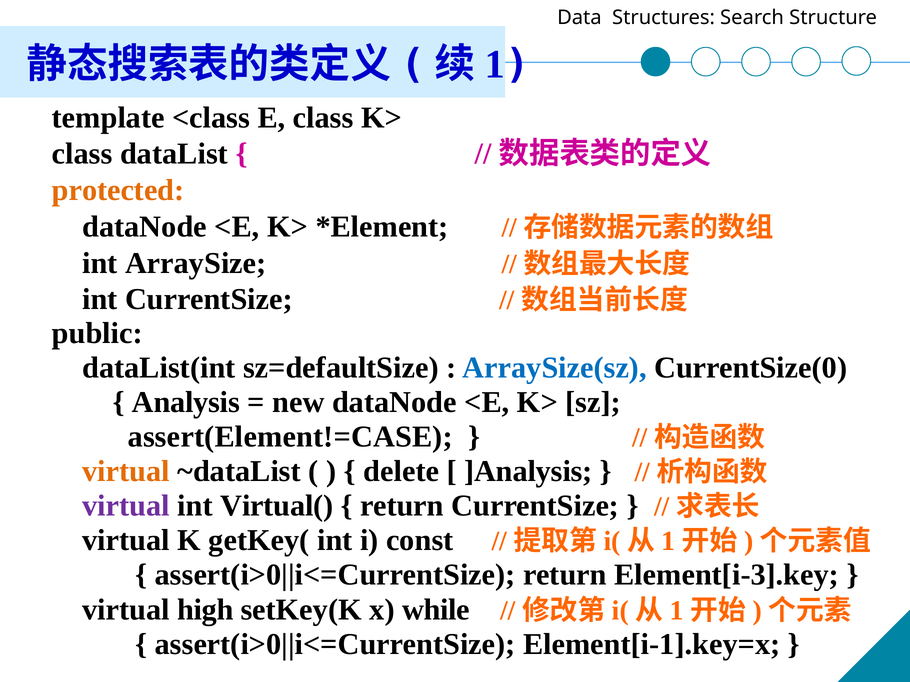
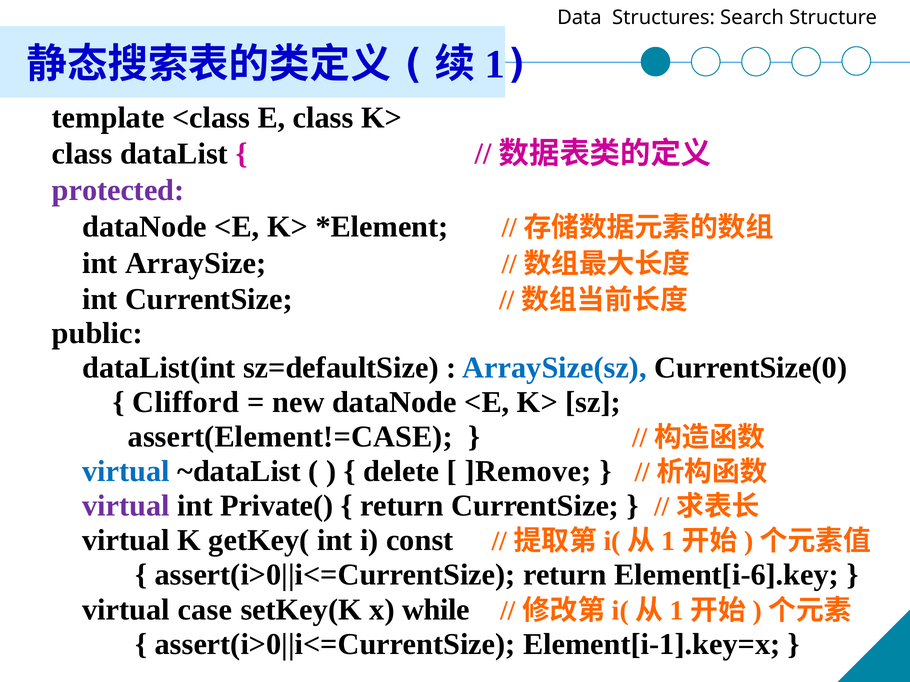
protected colour: orange -> purple
Analysis: Analysis -> Clifford
virtual at (126, 472) colour: orange -> blue
]Analysis: ]Analysis -> ]Remove
Virtual(: Virtual( -> Private(
Element[i-3].key: Element[i-3].key -> Element[i-6].key
high: high -> case
